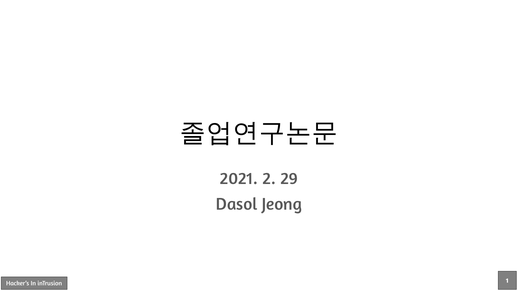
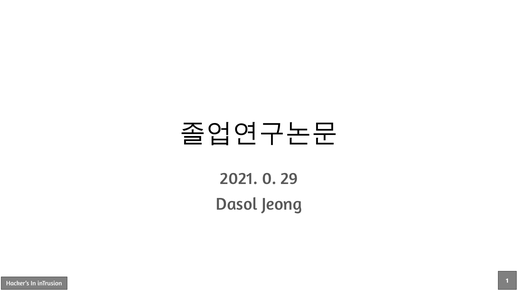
2: 2 -> 0
